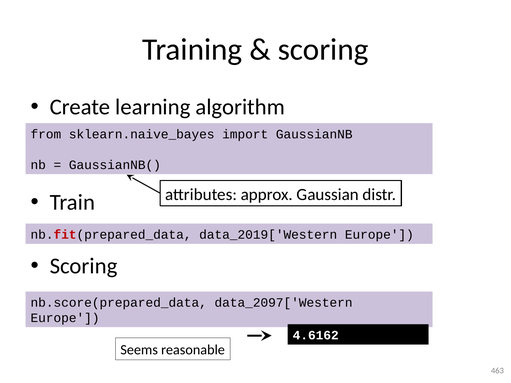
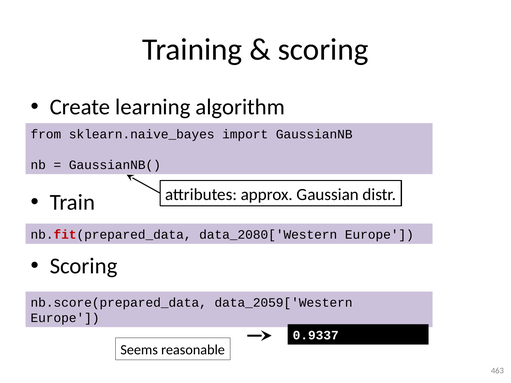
data_2019['Western: data_2019['Western -> data_2080['Western
data_2097['Western: data_2097['Western -> data_2059['Western
4.6162: 4.6162 -> 0.9337
